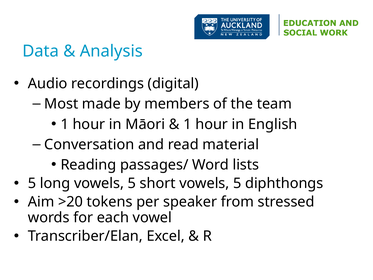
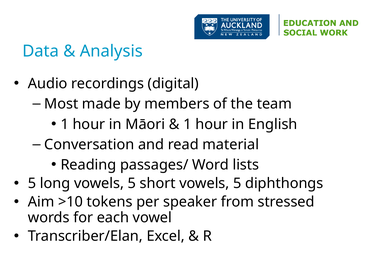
>20: >20 -> >10
